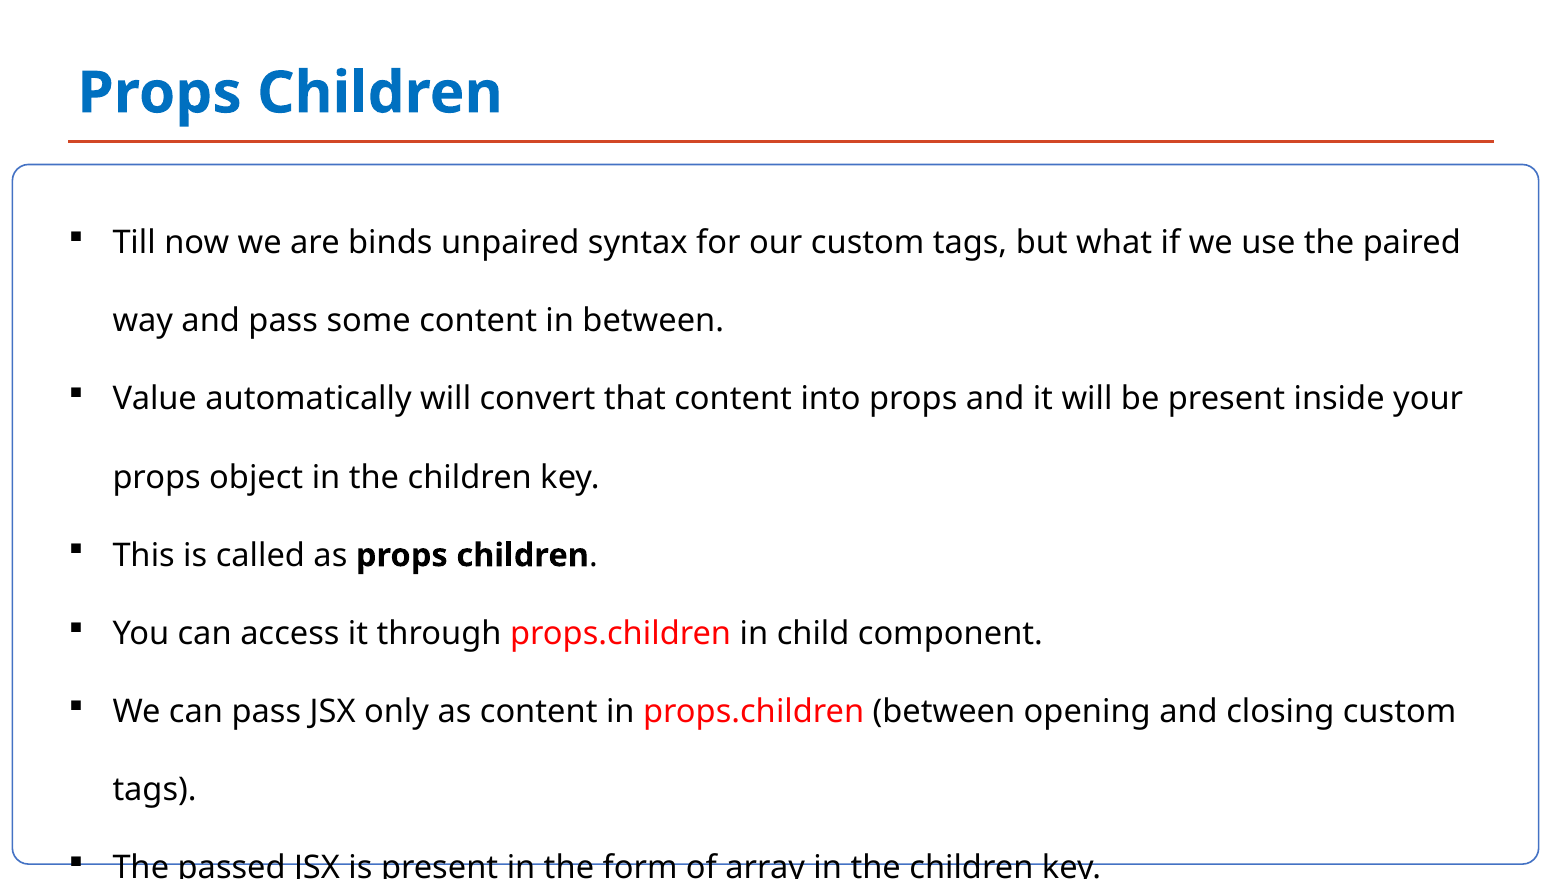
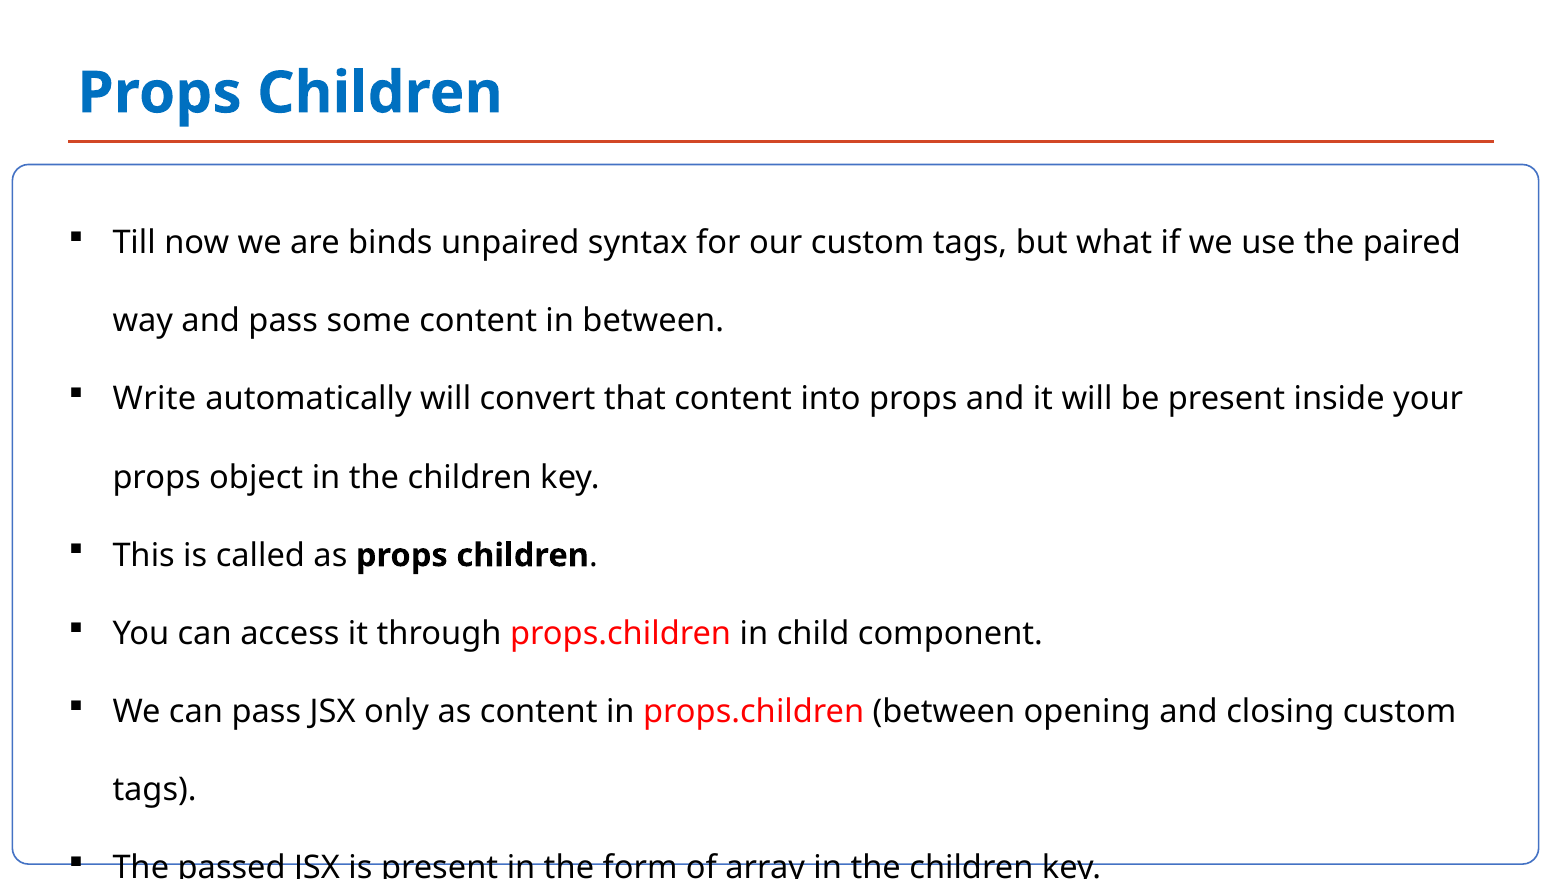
Value: Value -> Write
